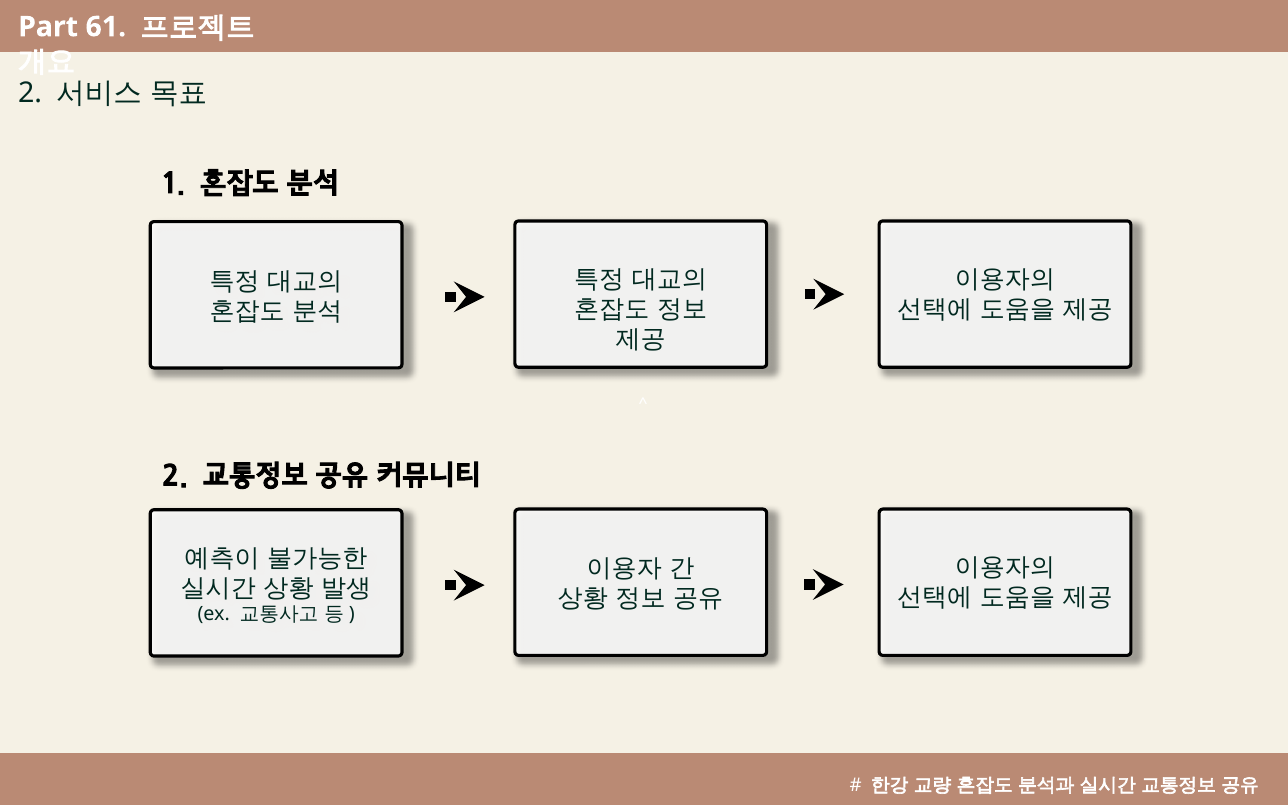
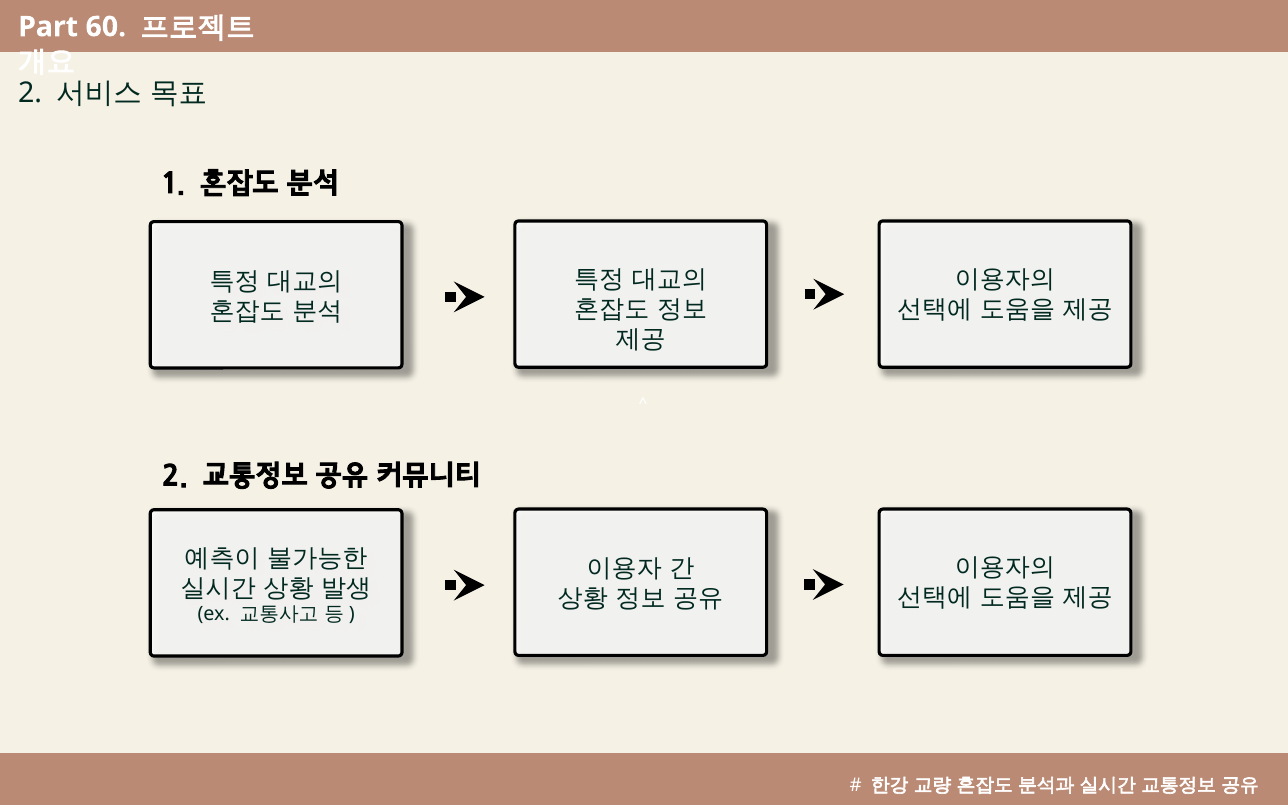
61: 61 -> 60
